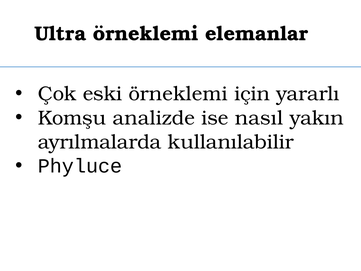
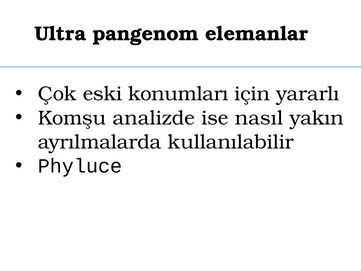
Ultra örneklemi: örneklemi -> pangenom
eski örneklemi: örneklemi -> konumları
